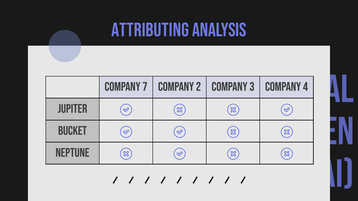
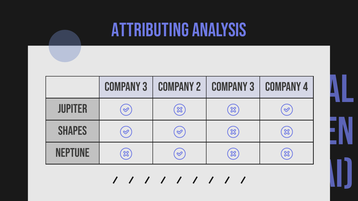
7 at (145, 87): 7 -> 3
BUCKET: BUCKET -> SHAPES
